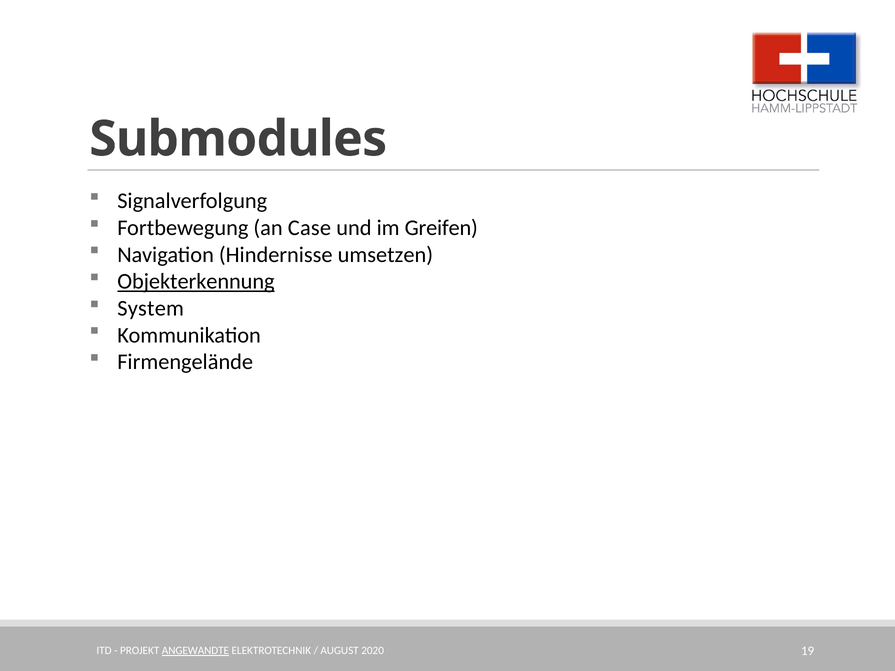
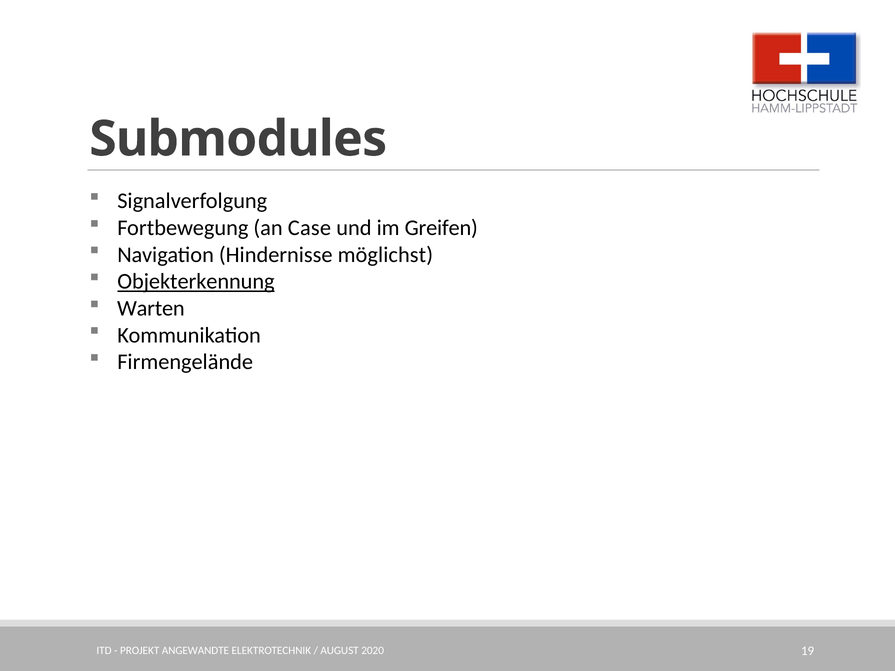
umsetzen: umsetzen -> möglichst
System: System -> Warten
ANGEWANDTE underline: present -> none
